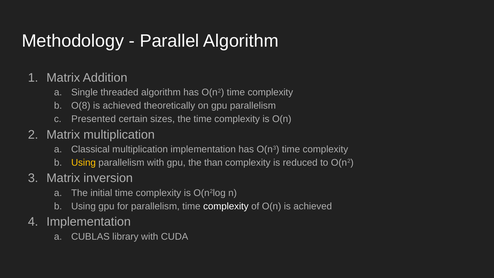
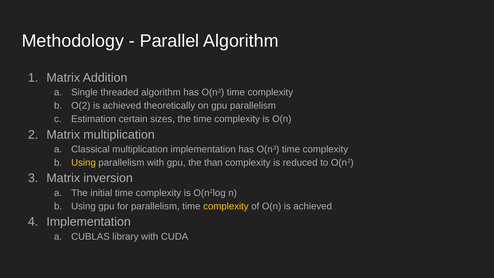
O(8: O(8 -> O(2
Presented: Presented -> Estimation
complexity at (226, 206) colour: white -> yellow
